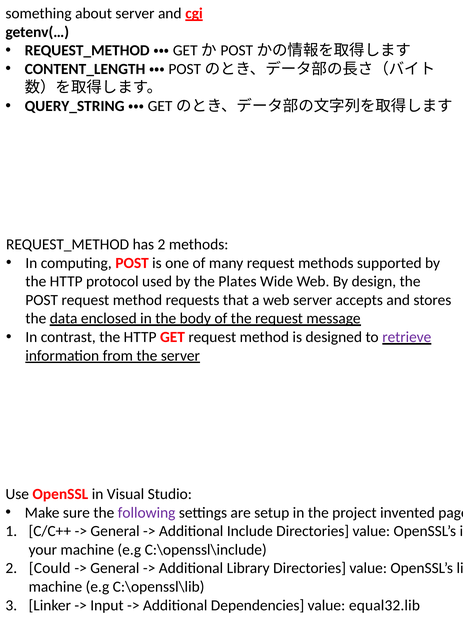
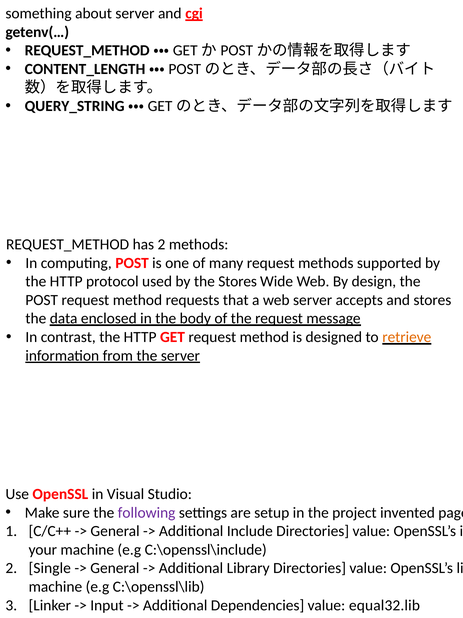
the Plates: Plates -> Stores
retrieve colour: purple -> orange
Could: Could -> Single
